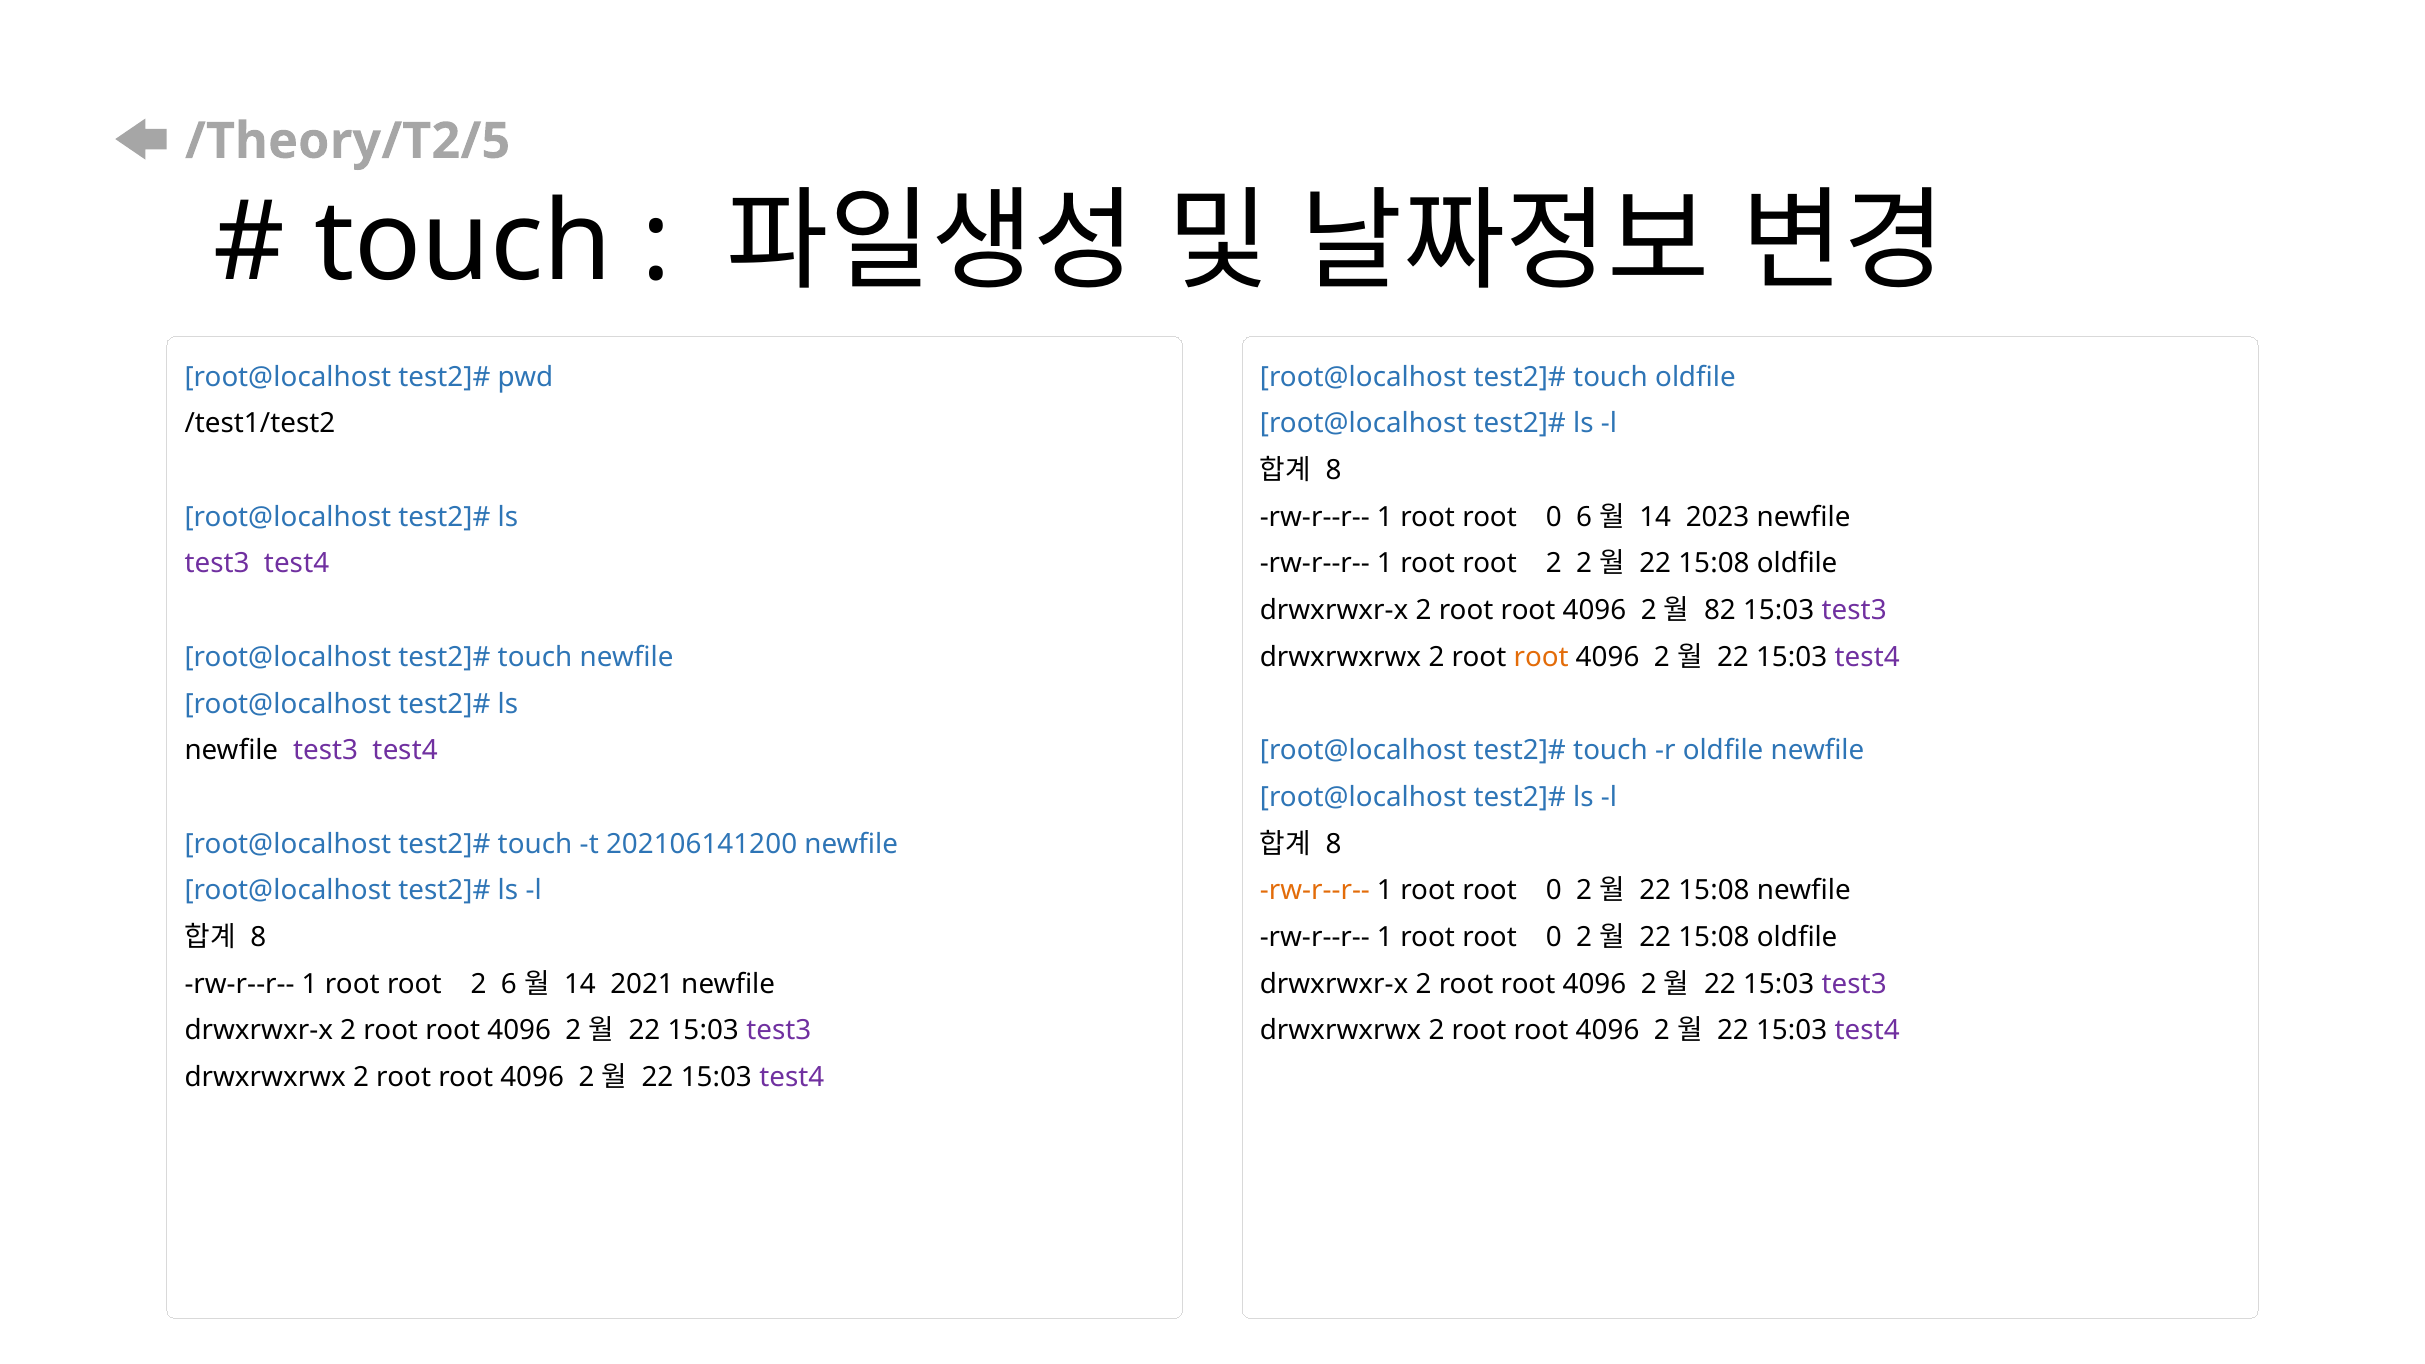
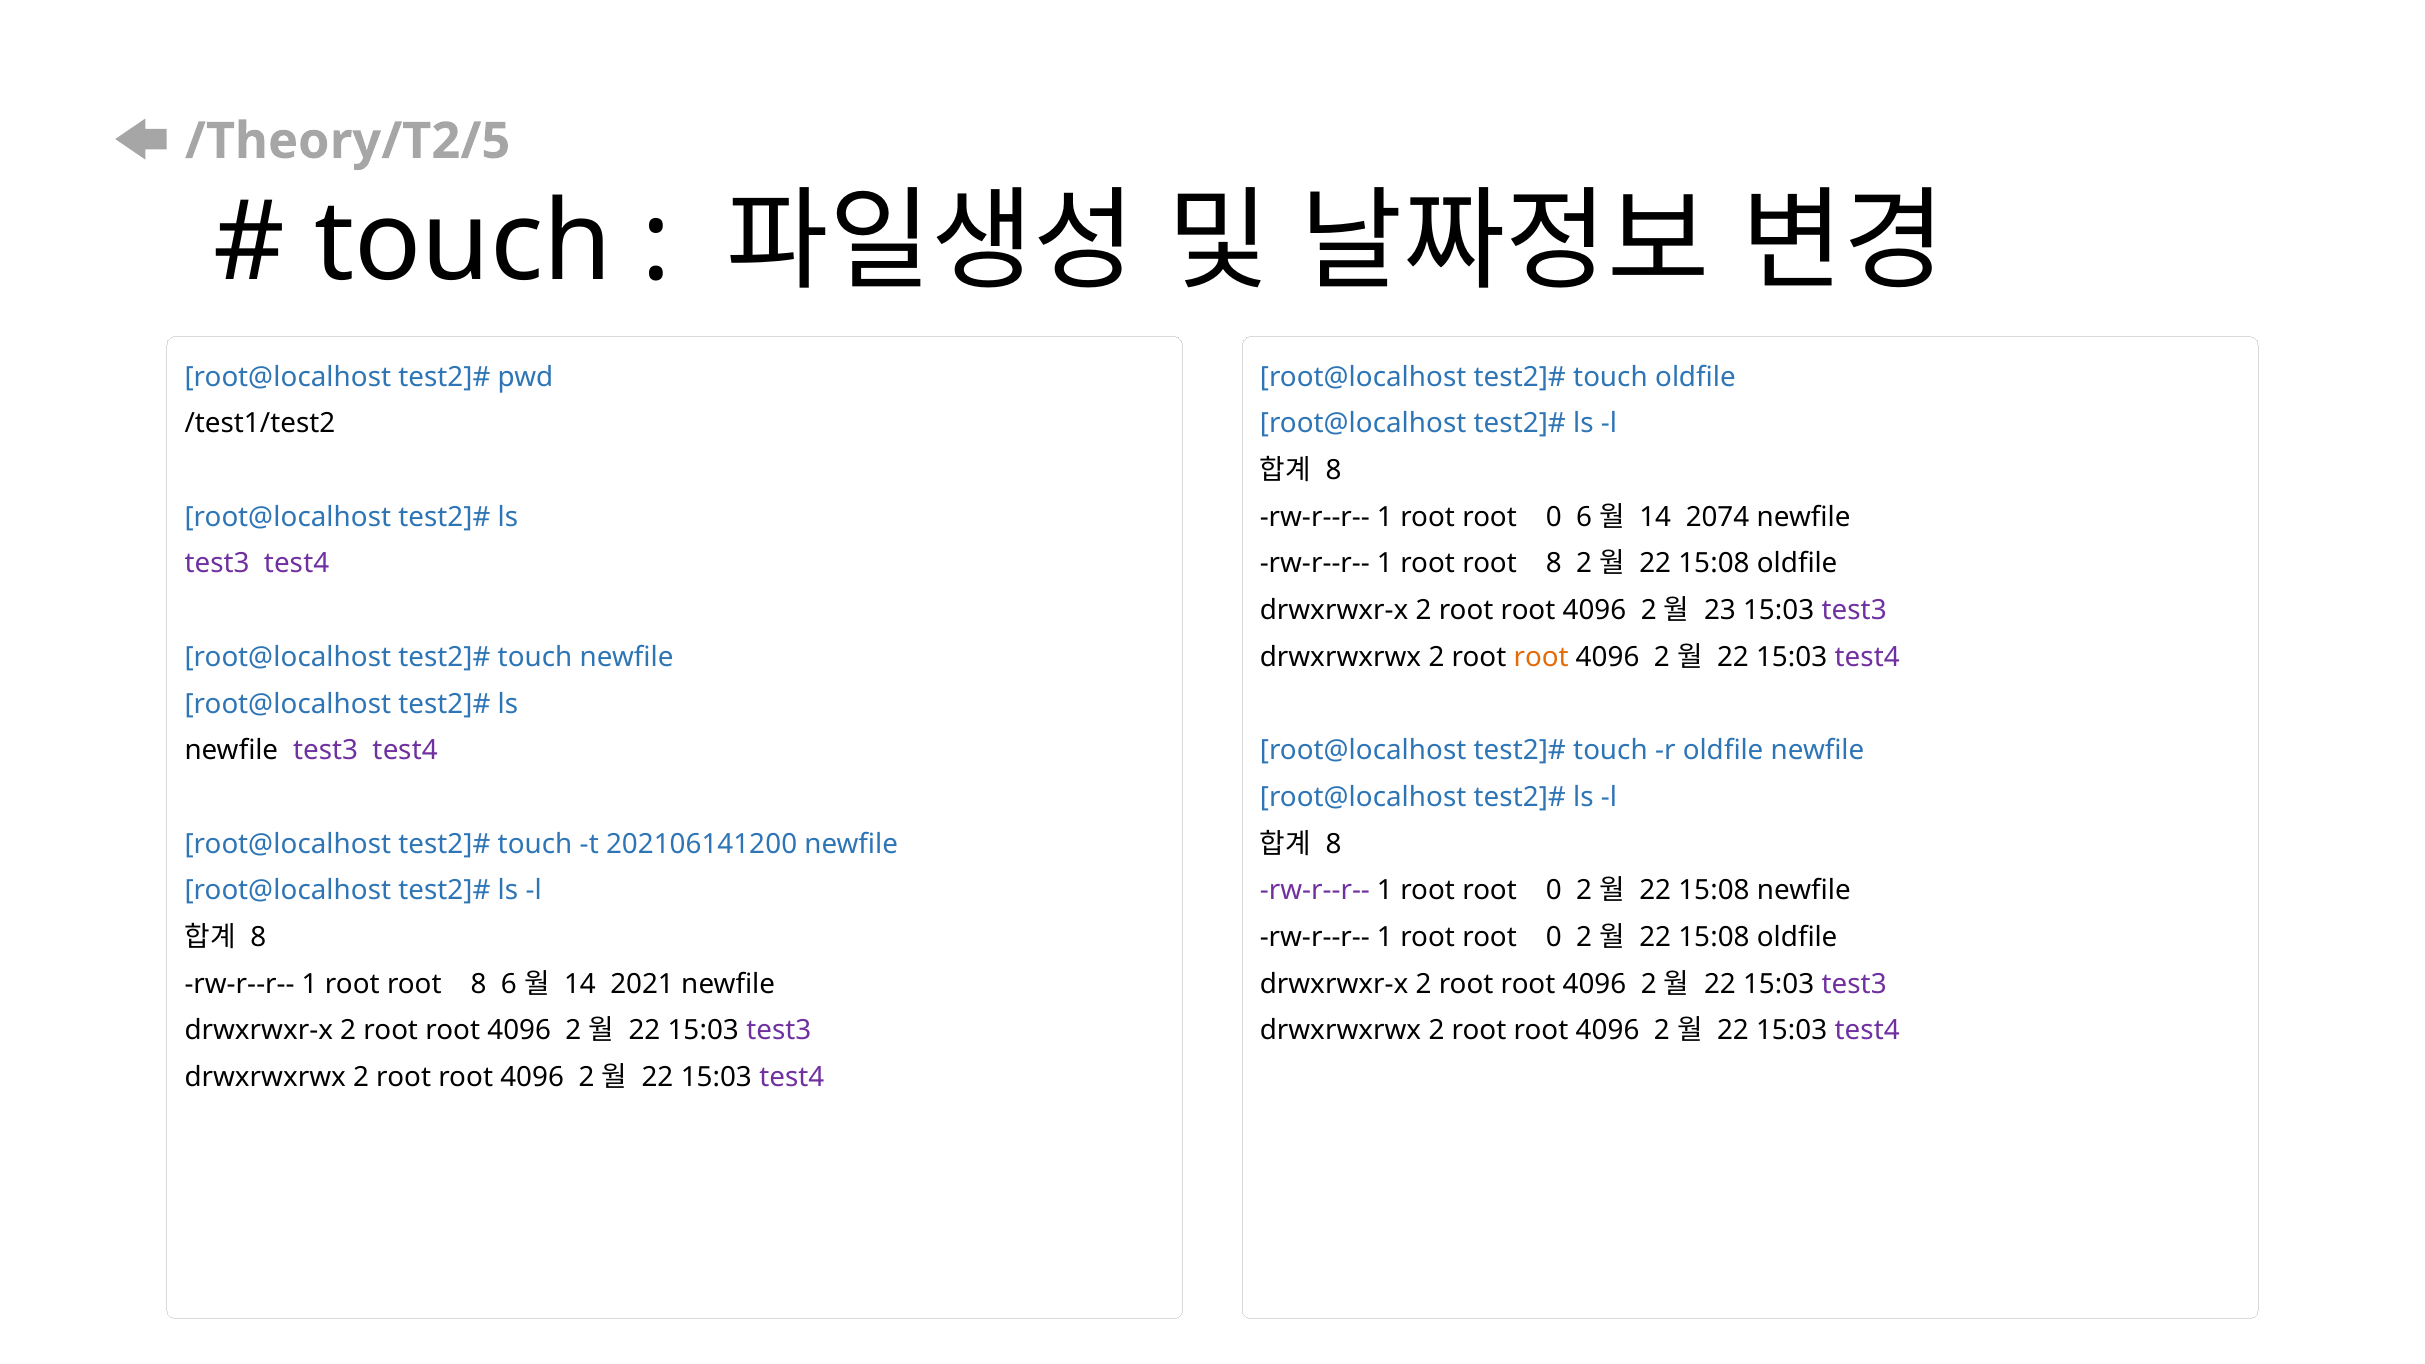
2023: 2023 -> 2074
2 at (1554, 564): 2 -> 8
82: 82 -> 23
rw-r--r-- at (1315, 891) colour: orange -> purple
2 at (479, 984): 2 -> 8
